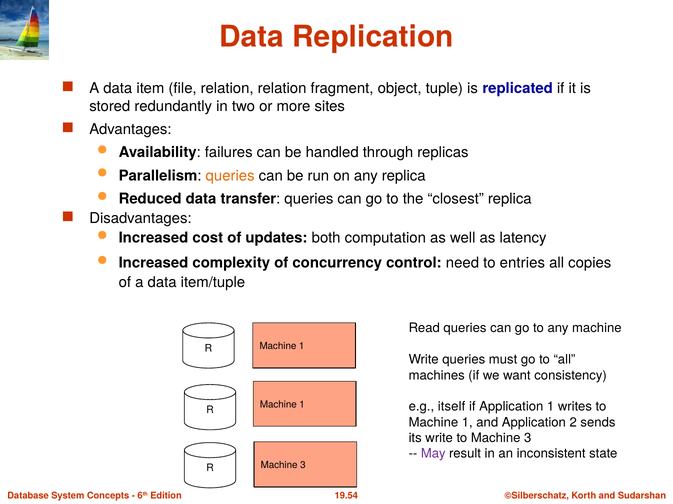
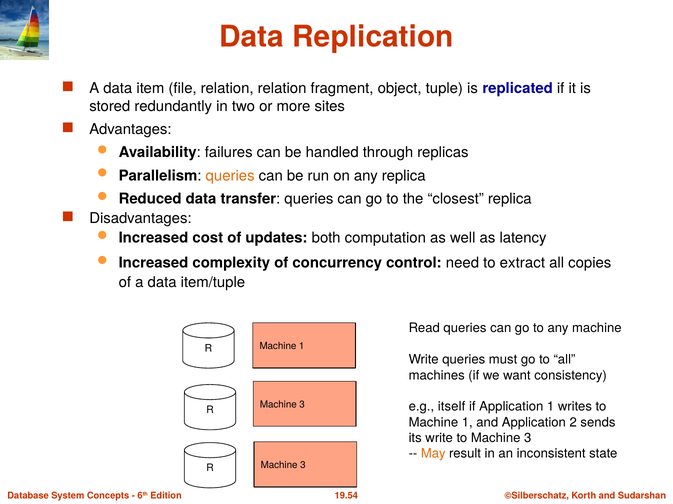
entries: entries -> extract
1 at (302, 405): 1 -> 3
May colour: purple -> orange
